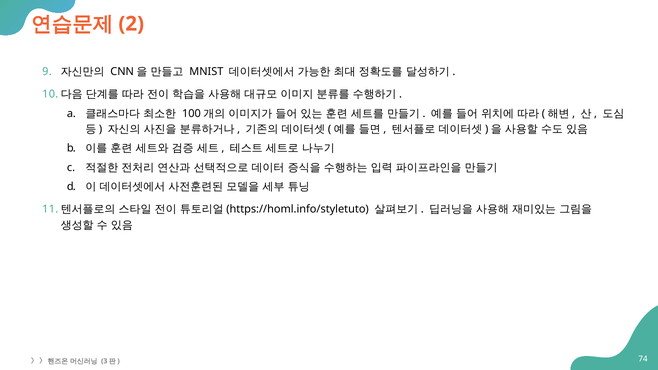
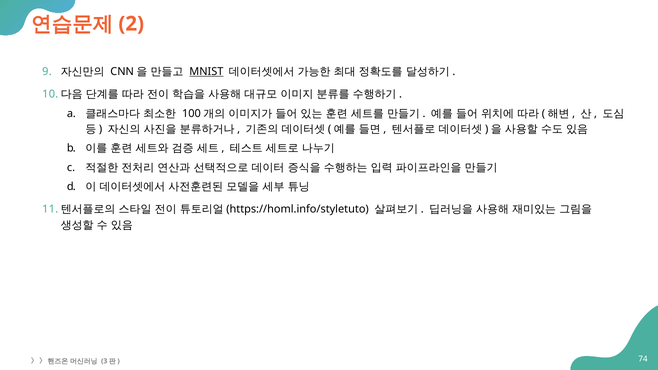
MNIST underline: none -> present
